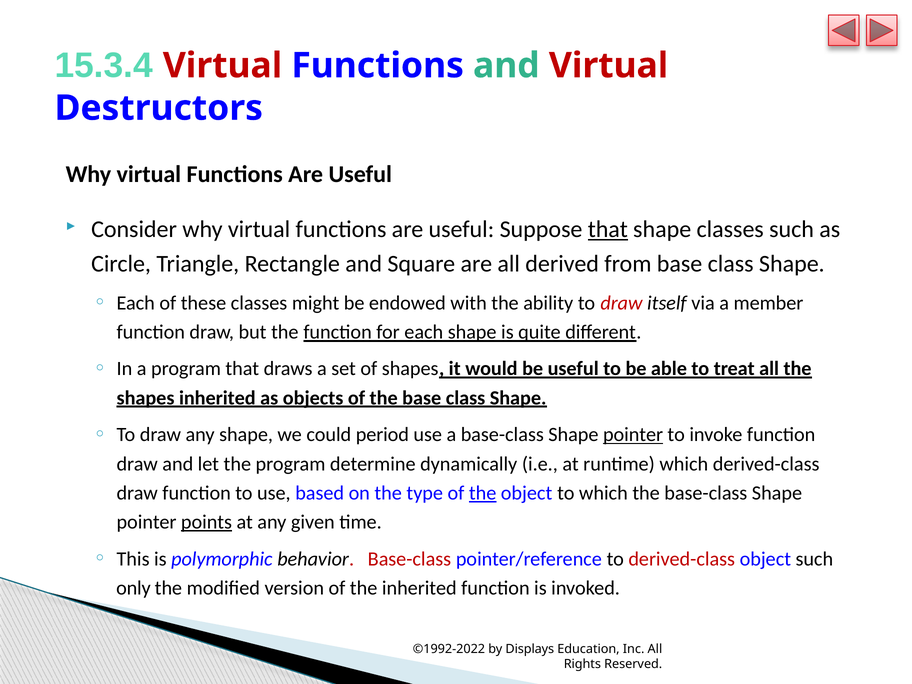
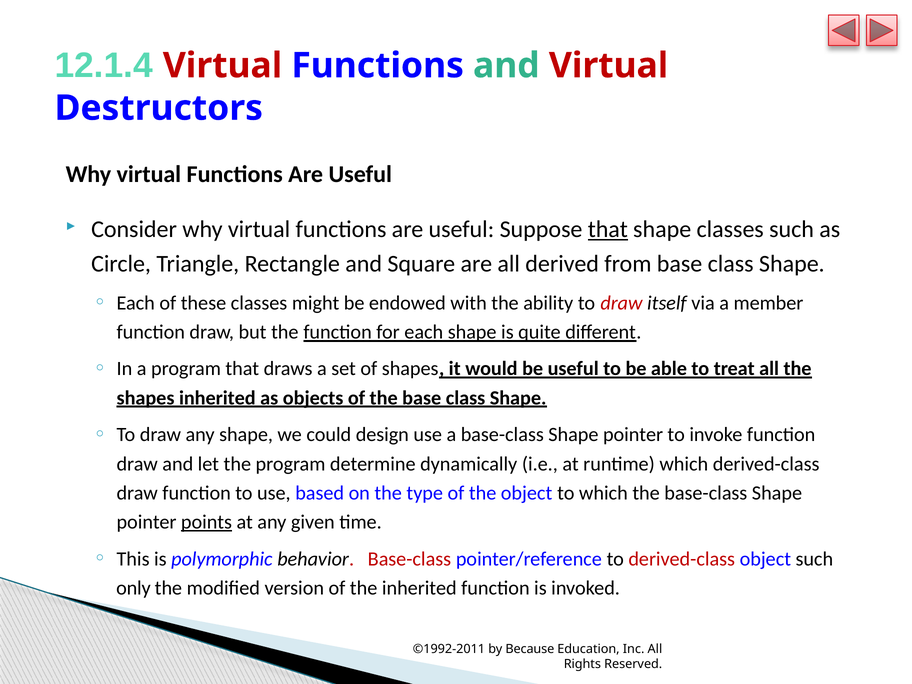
15.3.4: 15.3.4 -> 12.1.4
period: period -> design
pointer at (633, 435) underline: present -> none
the at (483, 493) underline: present -> none
©1992-2022: ©1992-2022 -> ©1992-2011
Displays: Displays -> Because
